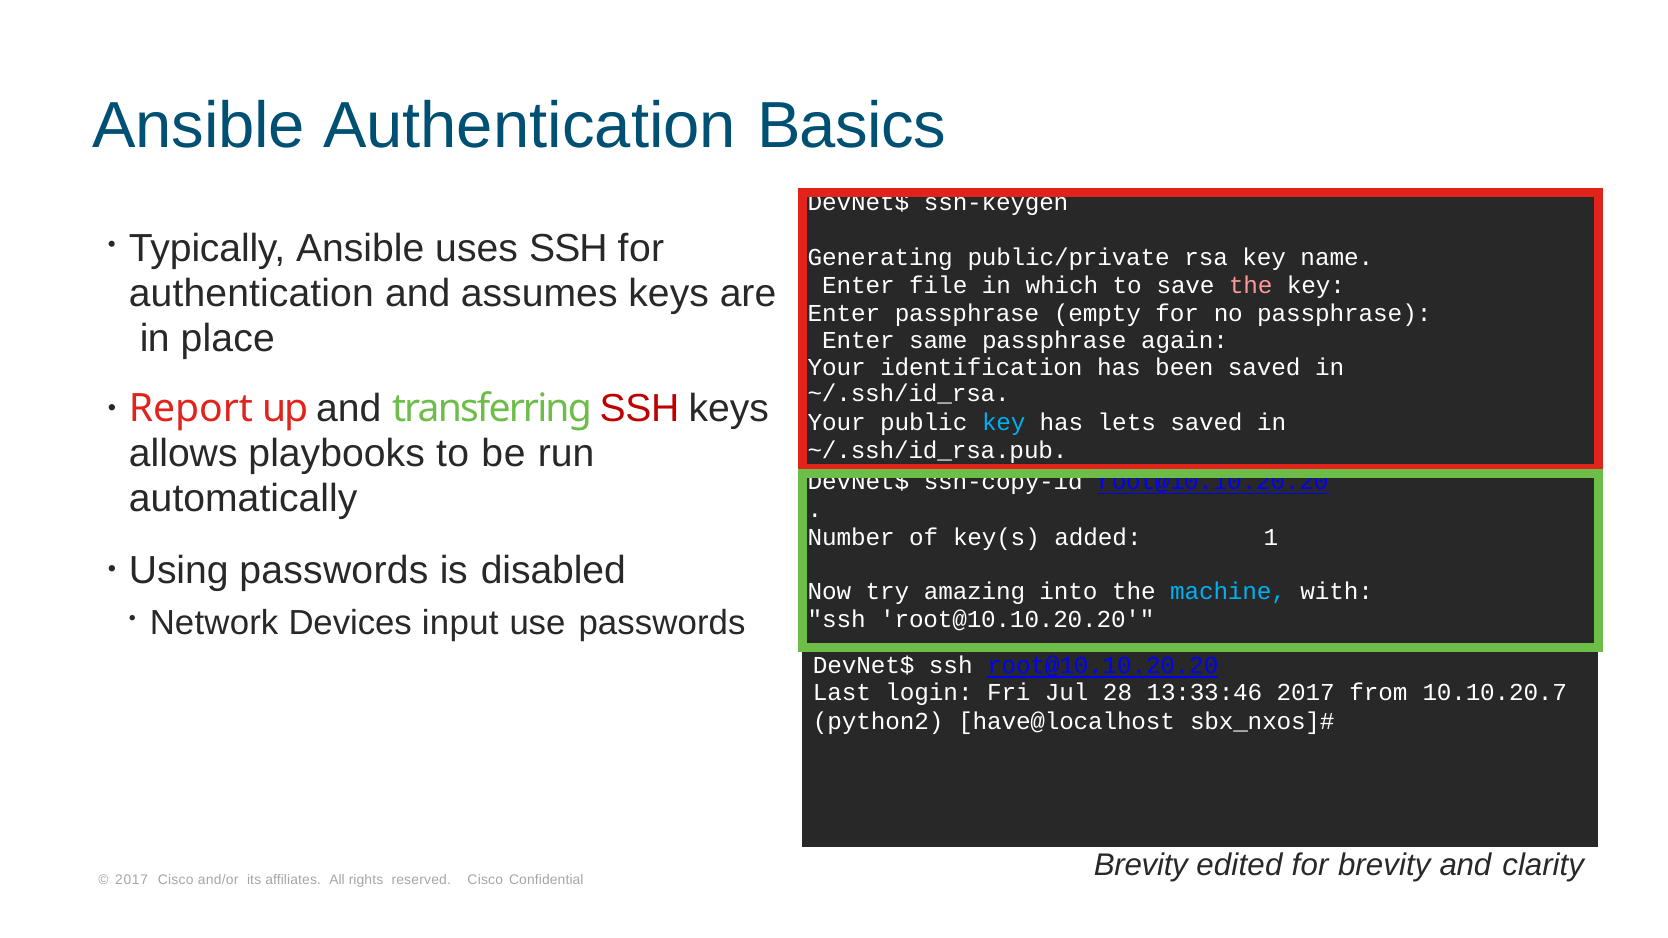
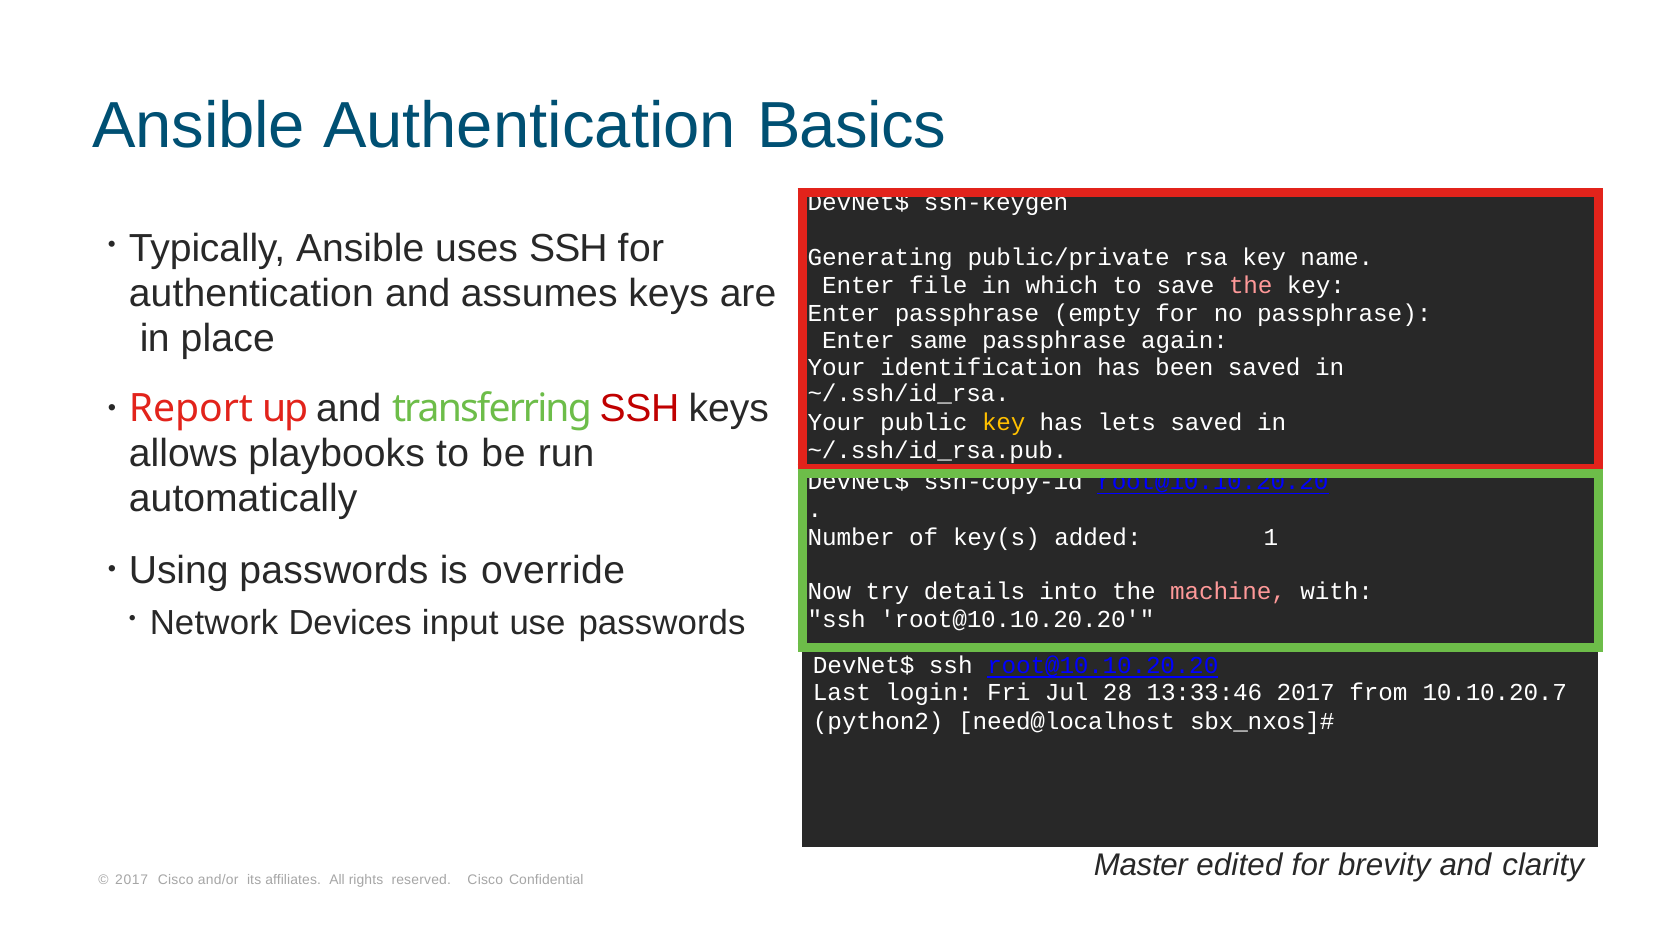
key at (1004, 422) colour: light blue -> yellow
disabled: disabled -> override
amazing: amazing -> details
machine colour: light blue -> pink
have@localhost: have@localhost -> need@localhost
Brevity at (1141, 865): Brevity -> Master
